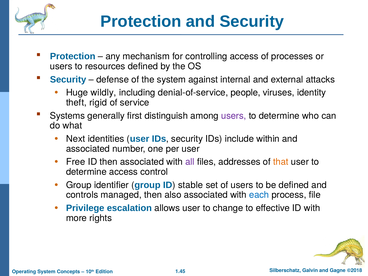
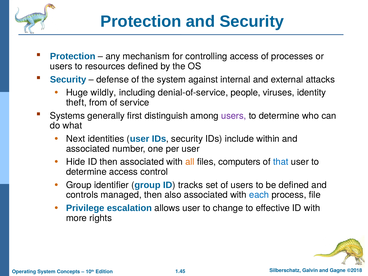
rigid: rigid -> from
Free: Free -> Hide
all colour: purple -> orange
addresses: addresses -> computers
that colour: orange -> blue
stable: stable -> tracks
